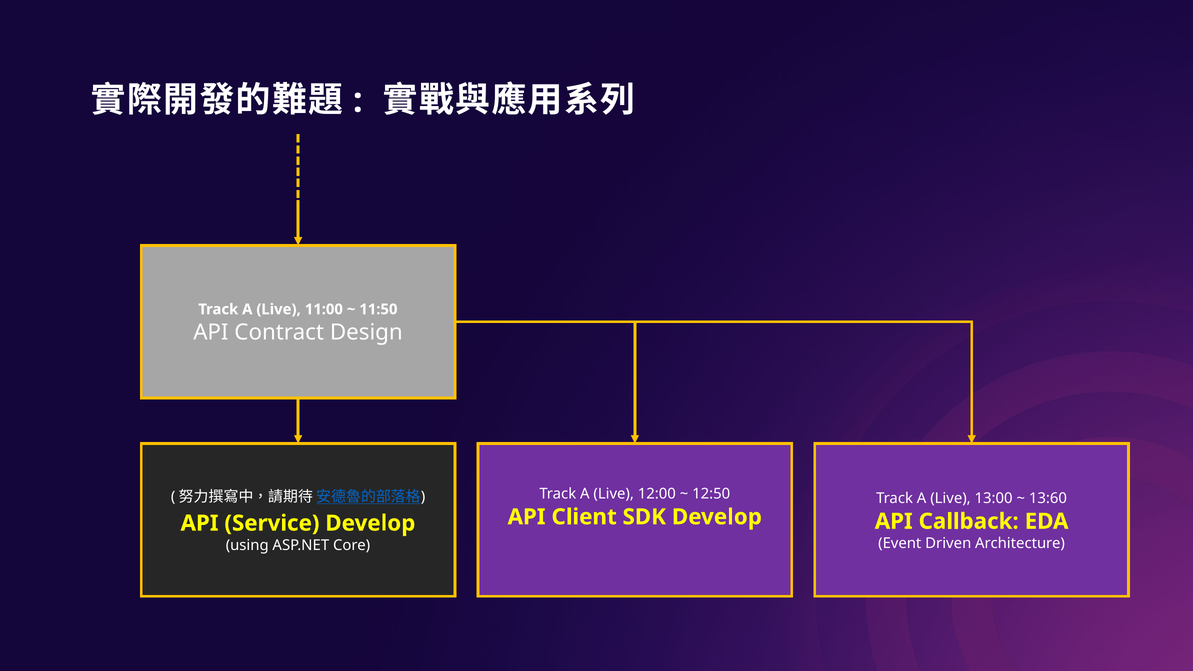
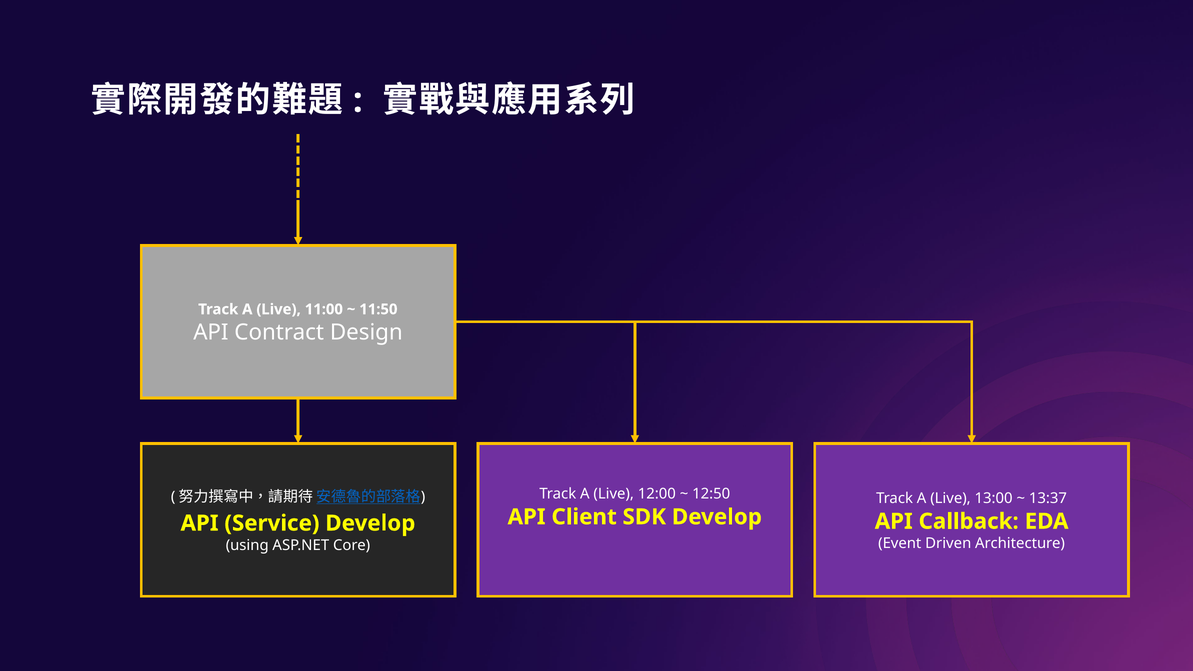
13:60: 13:60 -> 13:37
